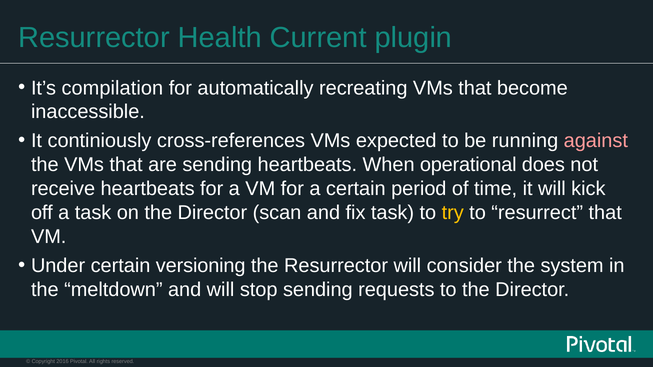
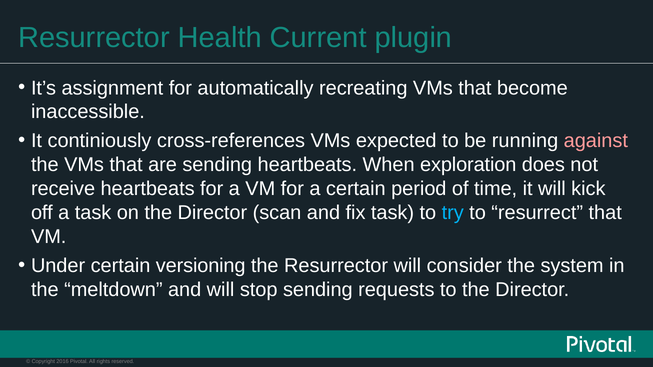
compilation: compilation -> assignment
operational: operational -> exploration
try colour: yellow -> light blue
